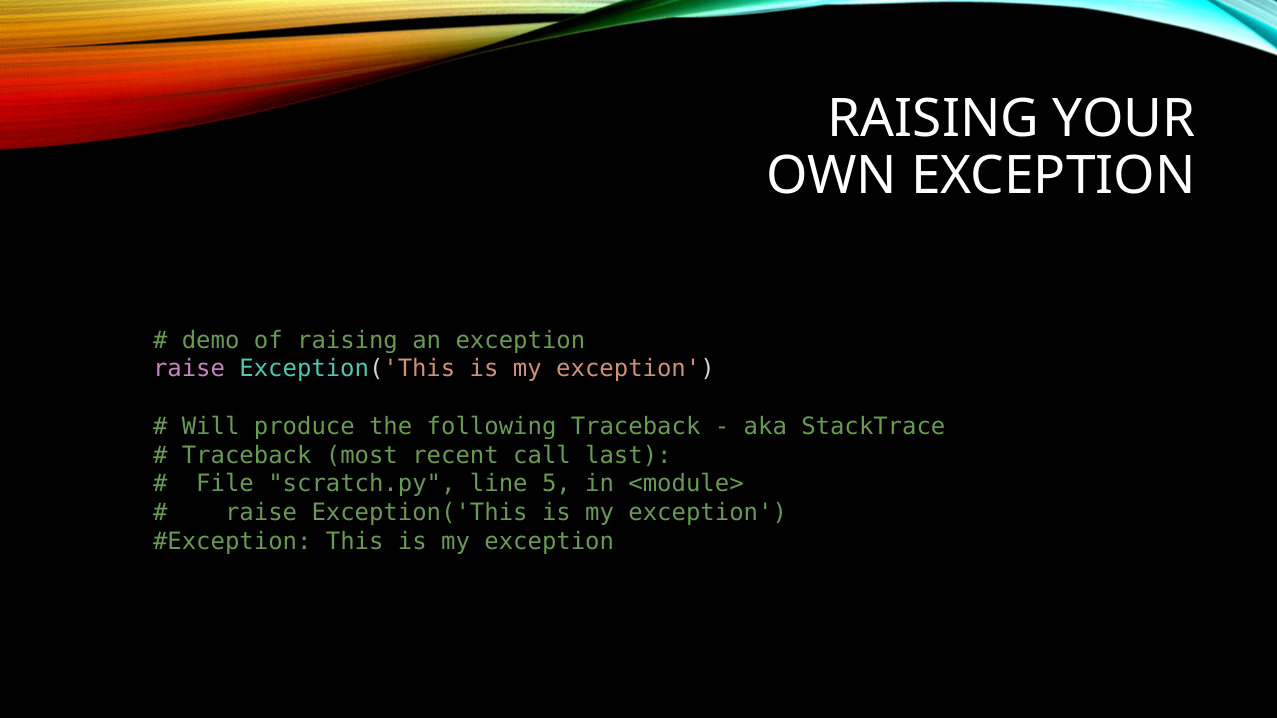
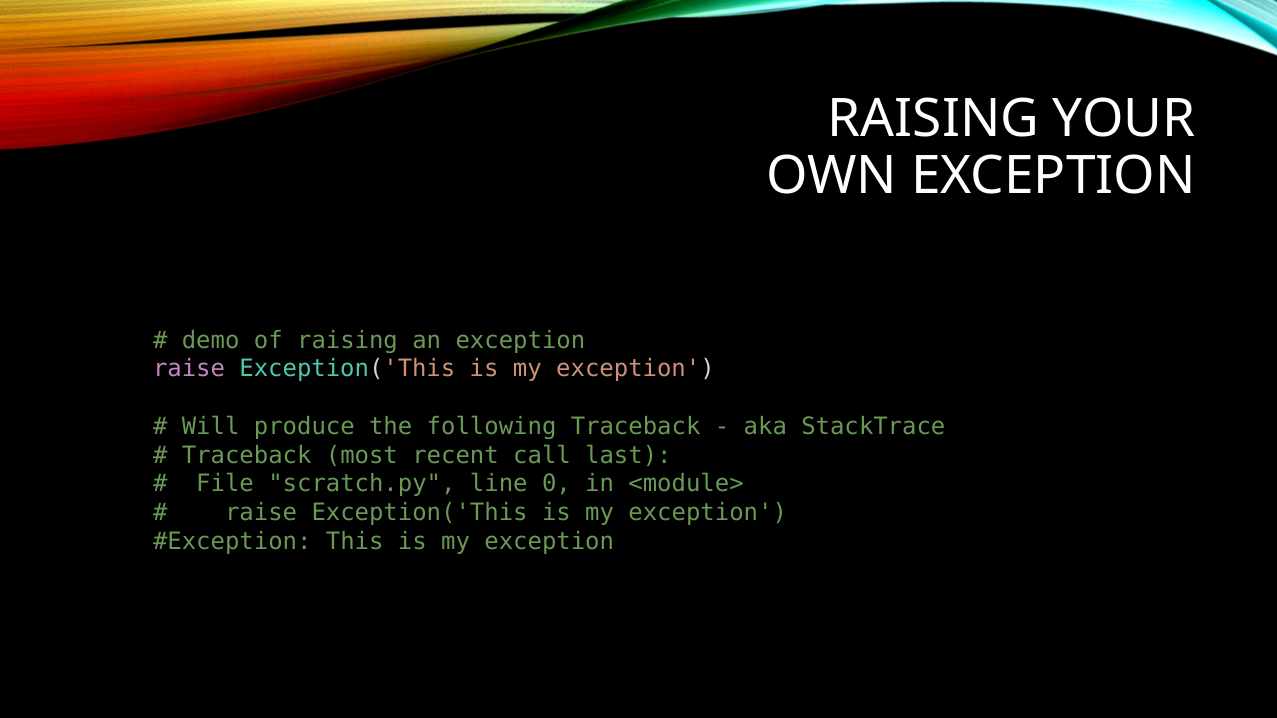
5: 5 -> 0
